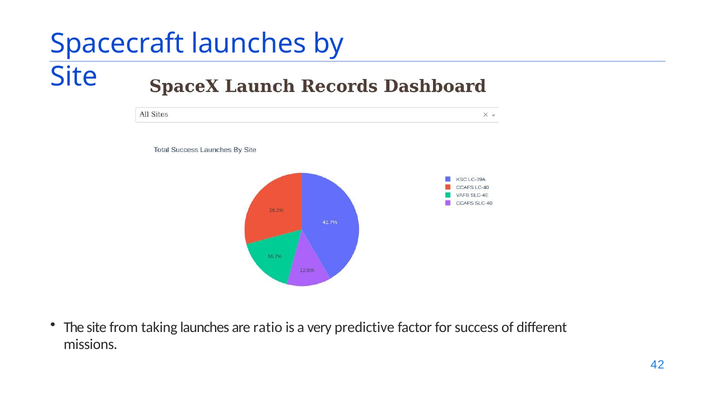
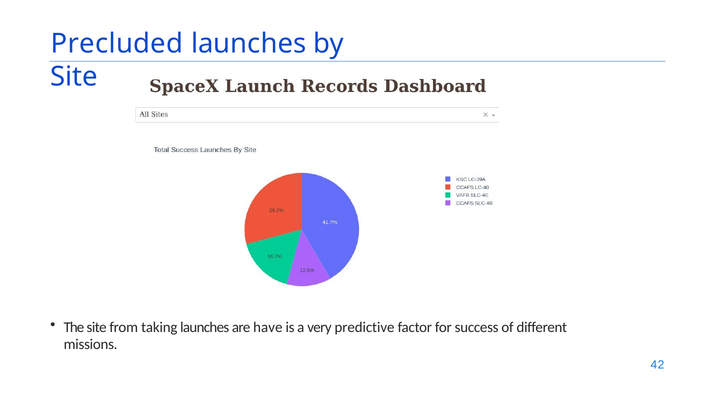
Spacecraft: Spacecraft -> Precluded
ratio: ratio -> have
